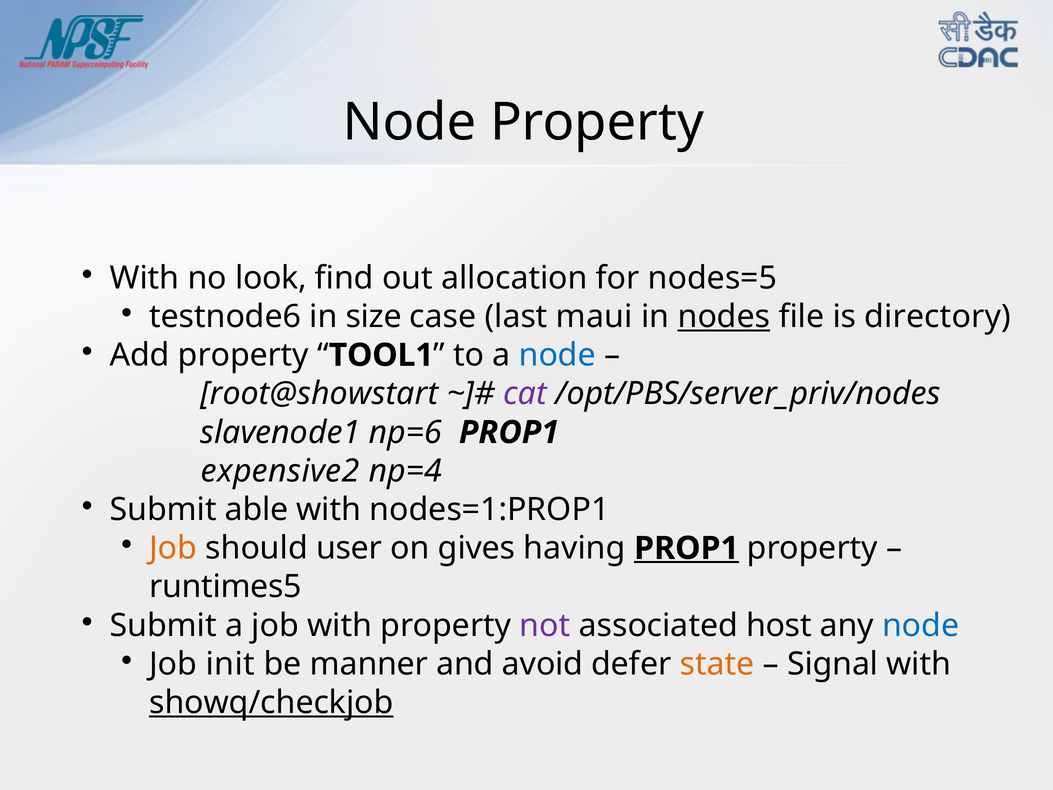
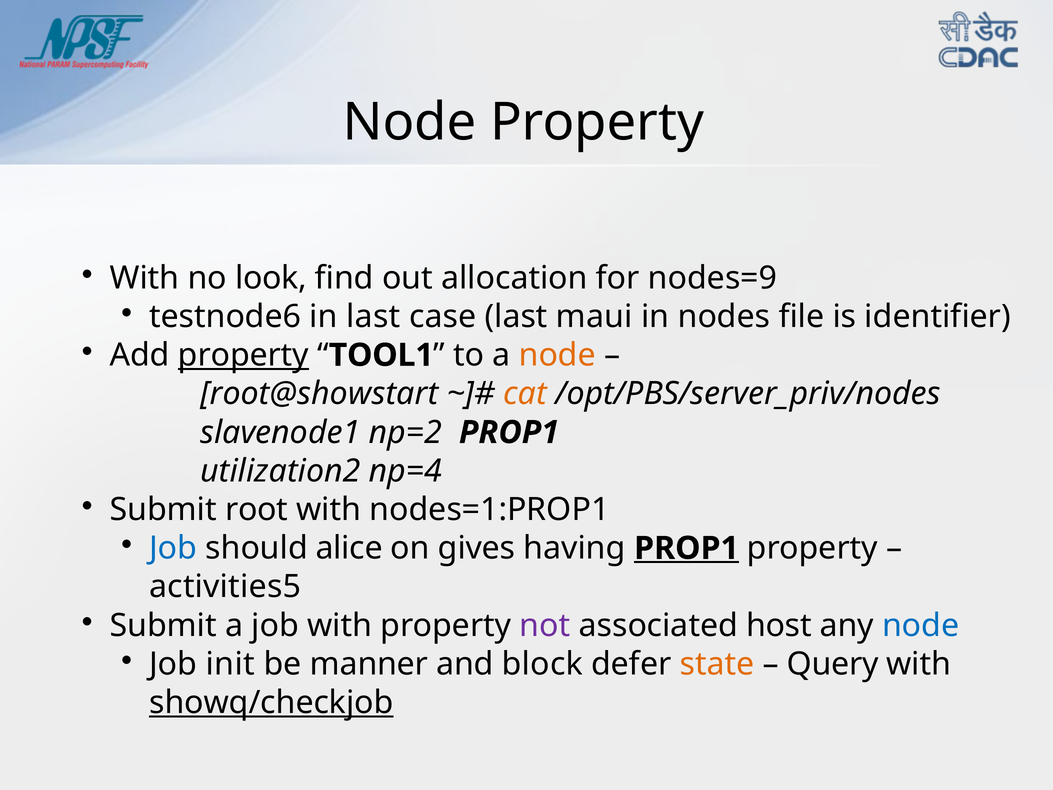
nodes=5: nodes=5 -> nodes=9
in size: size -> last
nodes underline: present -> none
directory: directory -> identifier
property at (243, 355) underline: none -> present
node at (557, 355) colour: blue -> orange
cat colour: purple -> orange
np=6: np=6 -> np=2
expensive2: expensive2 -> utilization2
able: able -> root
Job at (173, 548) colour: orange -> blue
user: user -> alice
runtimes5: runtimes5 -> activities5
avoid: avoid -> block
Signal: Signal -> Query
